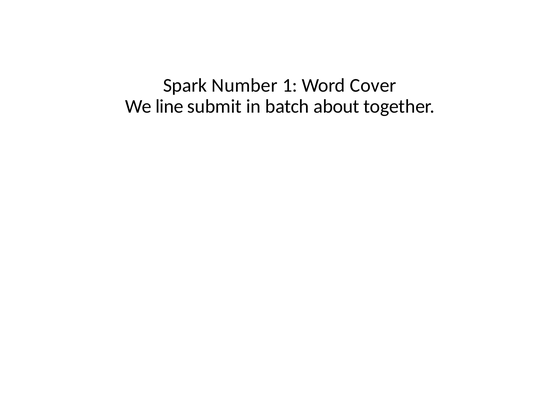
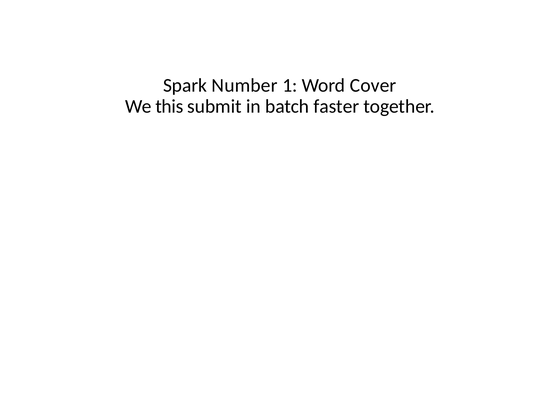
line: line -> this
about: about -> faster
